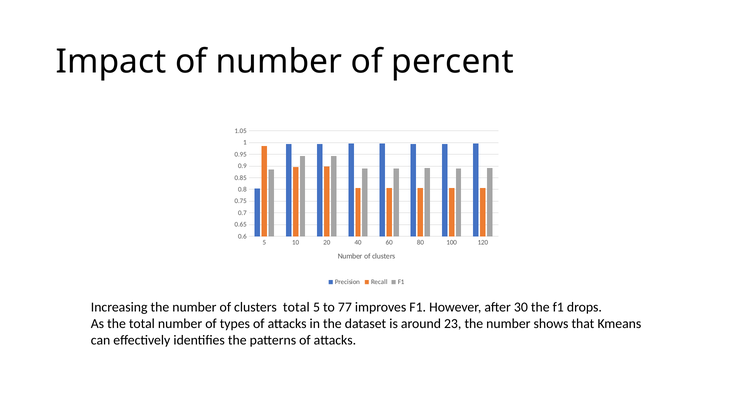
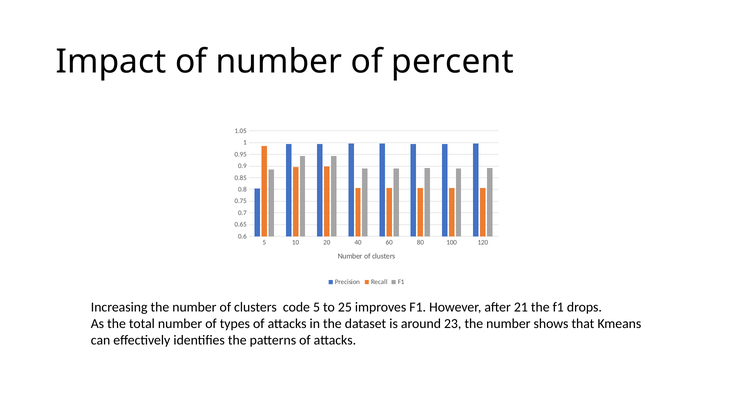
clusters total: total -> code
77: 77 -> 25
30: 30 -> 21
